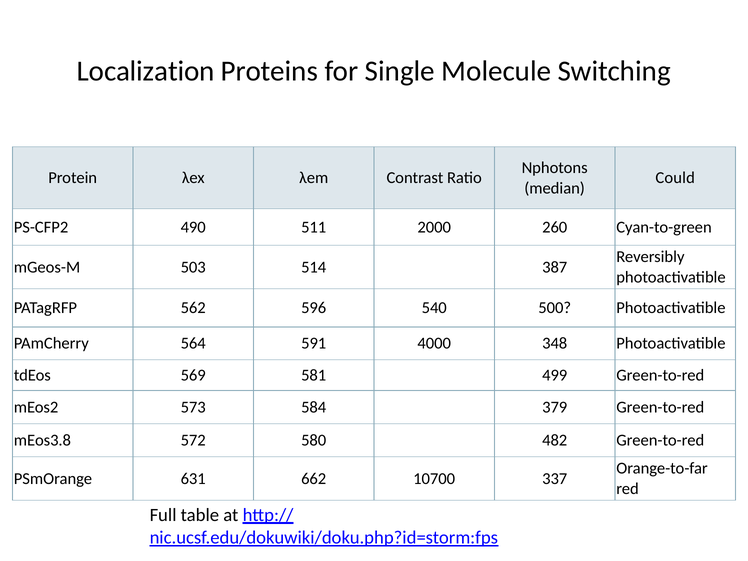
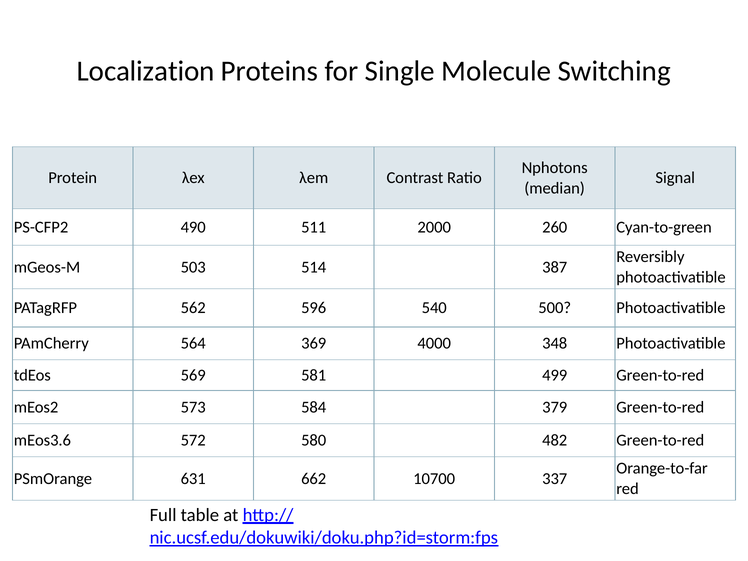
Could: Could -> Signal
591: 591 -> 369
mEos3.8: mEos3.8 -> mEos3.6
